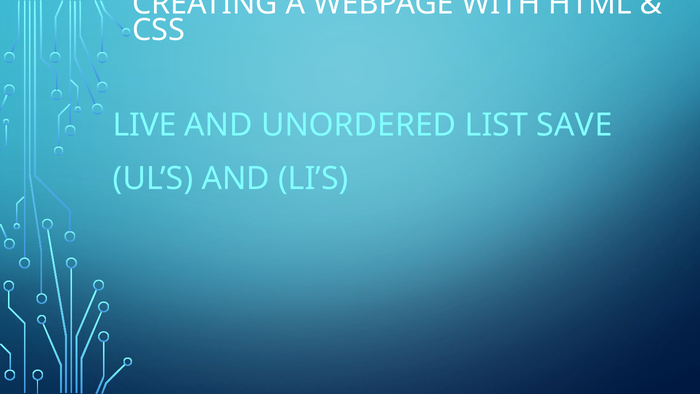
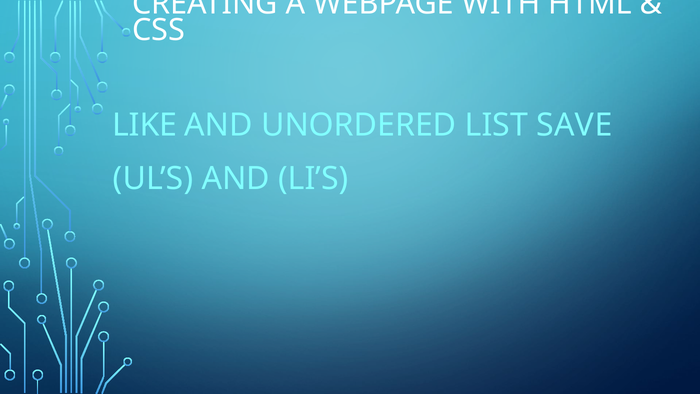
LIVE: LIVE -> LIKE
